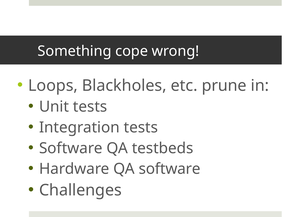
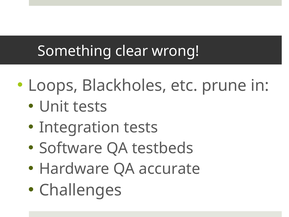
cope: cope -> clear
QA software: software -> accurate
